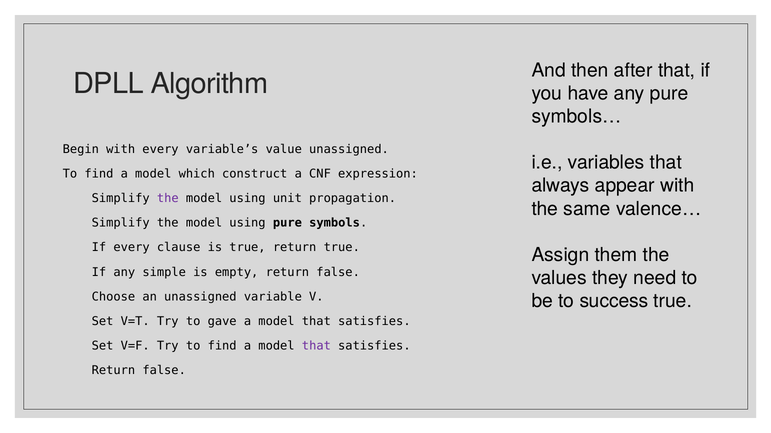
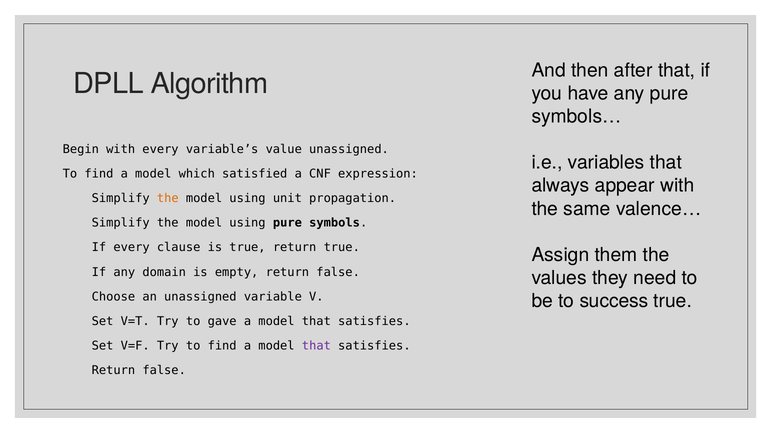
construct: construct -> satisfied
the at (168, 199) colour: purple -> orange
simple: simple -> domain
